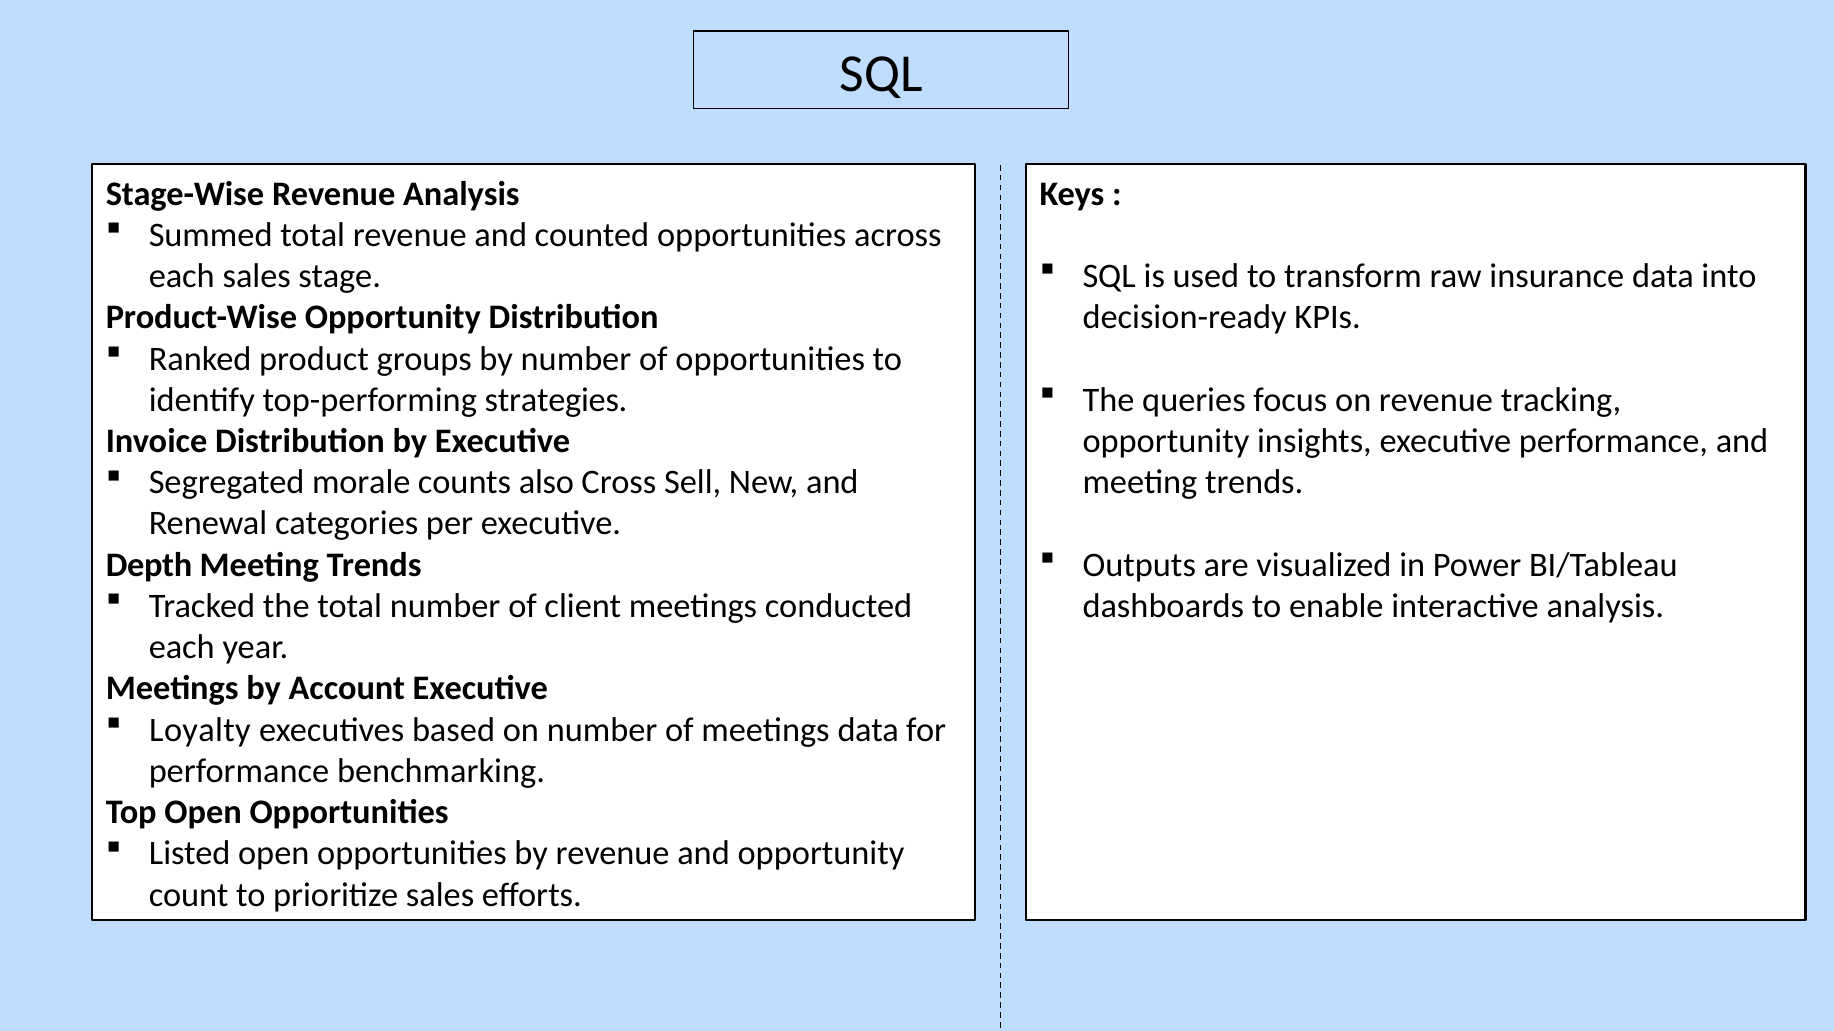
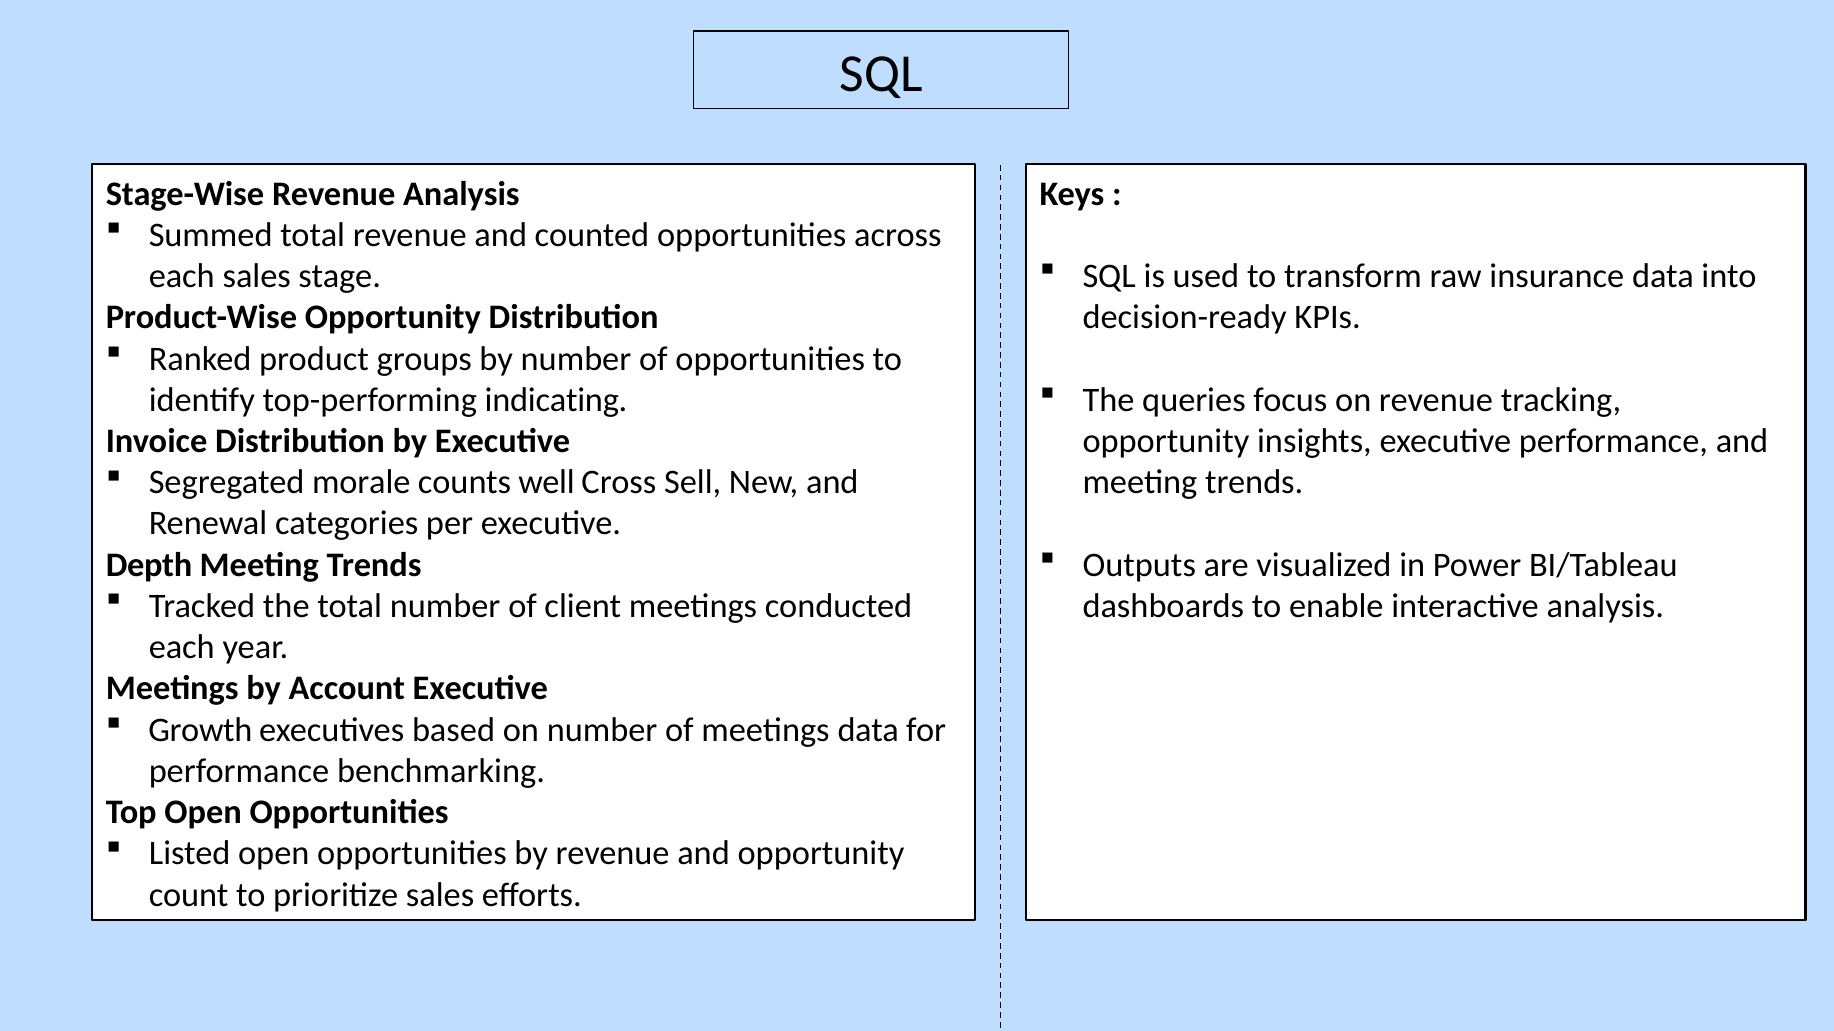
strategies: strategies -> indicating
also: also -> well
Loyalty: Loyalty -> Growth
